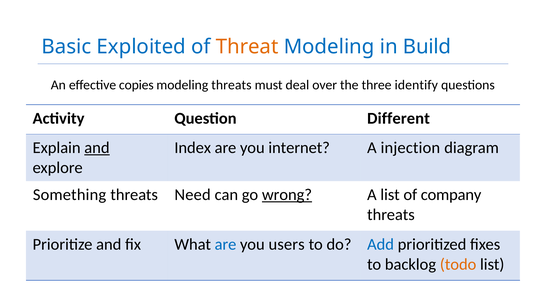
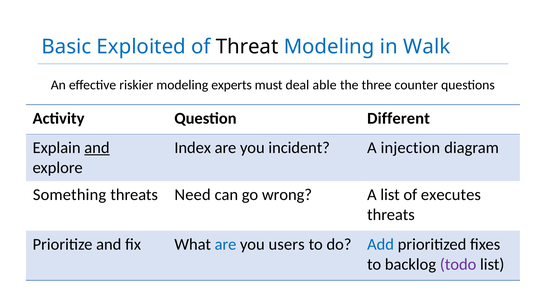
Threat colour: orange -> black
Build: Build -> Walk
copies: copies -> riskier
modeling threats: threats -> experts
over: over -> able
identify: identify -> counter
internet: internet -> incident
wrong underline: present -> none
company: company -> executes
todo colour: orange -> purple
